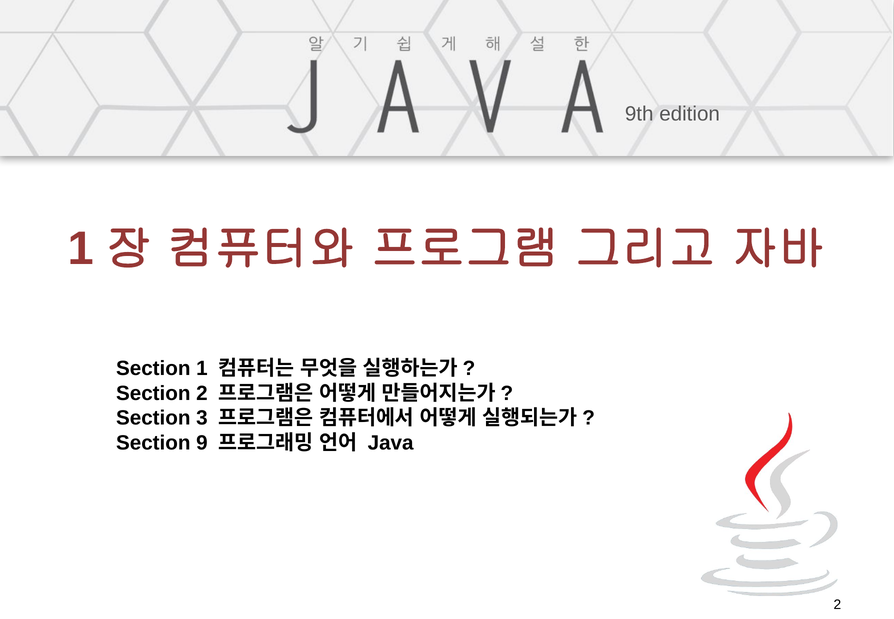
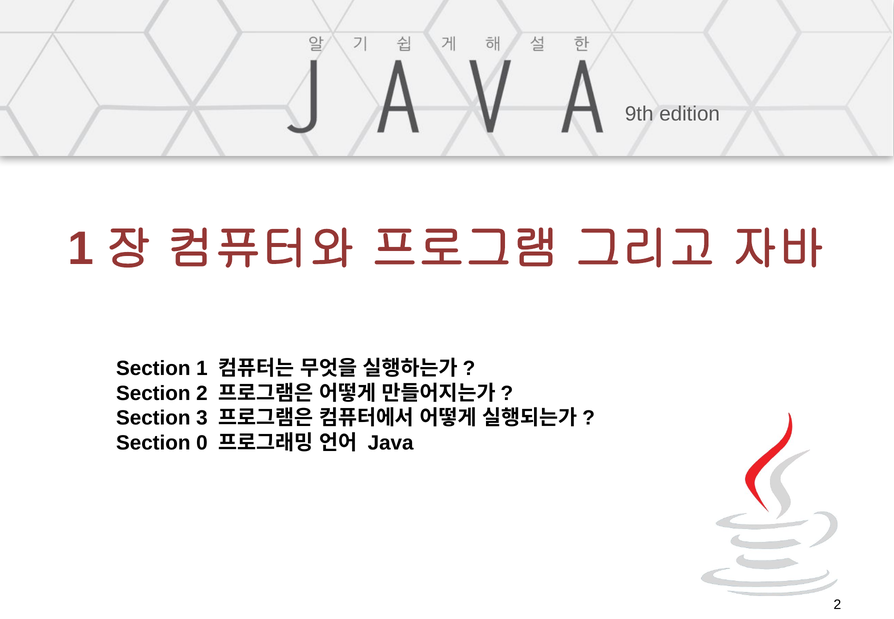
9: 9 -> 0
